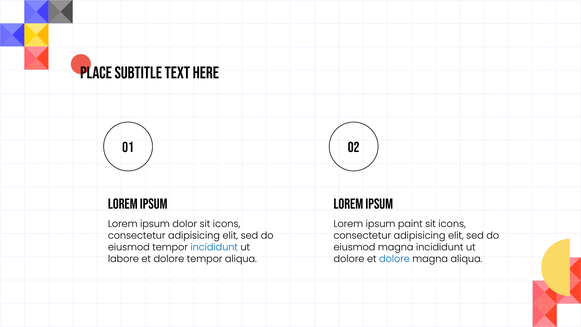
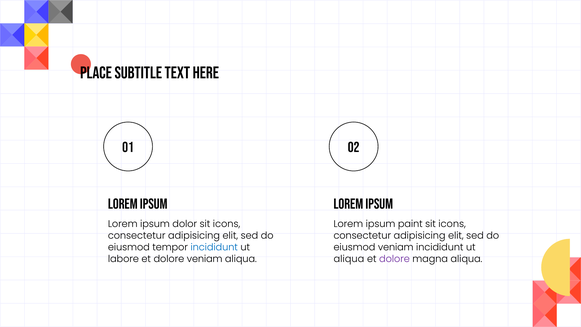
eiusmod magna: magna -> veniam
dolore tempor: tempor -> veniam
dolore at (349, 259): dolore -> aliqua
dolore at (394, 259) colour: blue -> purple
